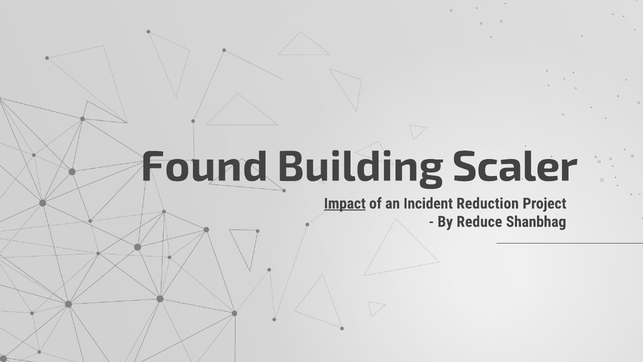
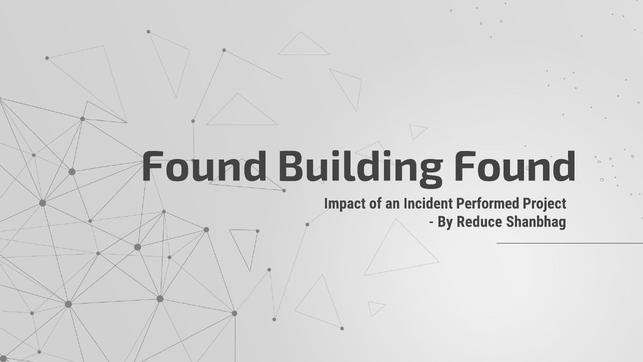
Building Scaler: Scaler -> Found
Impact underline: present -> none
Reduction: Reduction -> Performed
